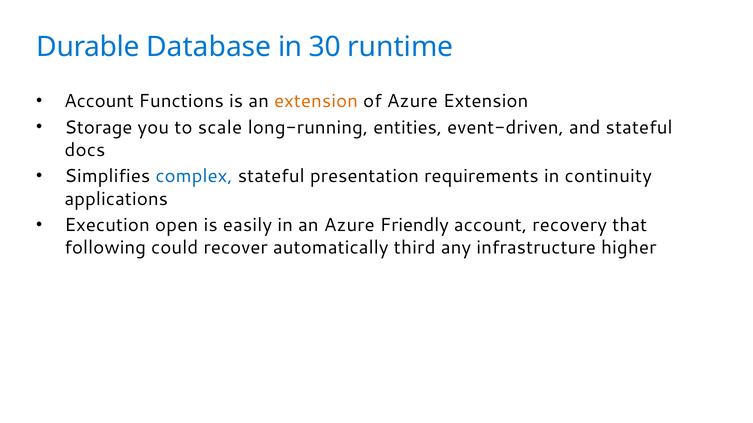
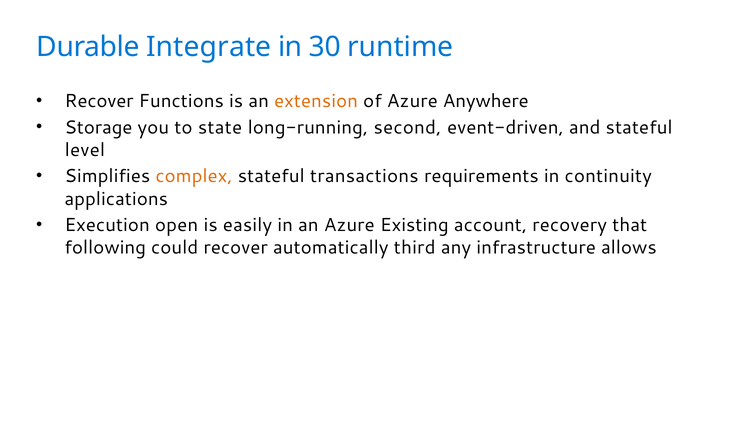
Database: Database -> Integrate
Account at (99, 101): Account -> Recover
Azure Extension: Extension -> Anywhere
scale: scale -> state
entities: entities -> second
docs: docs -> level
complex colour: blue -> orange
presentation: presentation -> transactions
Friendly: Friendly -> Existing
higher: higher -> allows
